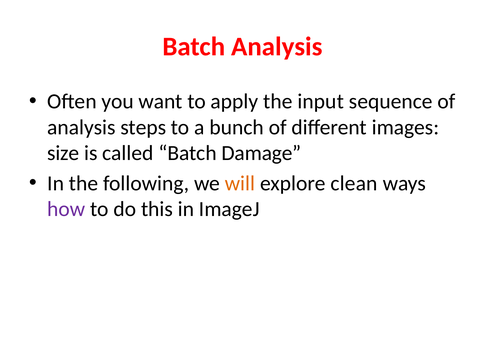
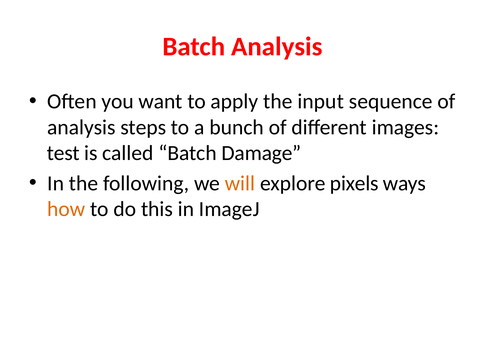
size: size -> test
clean: clean -> pixels
how colour: purple -> orange
